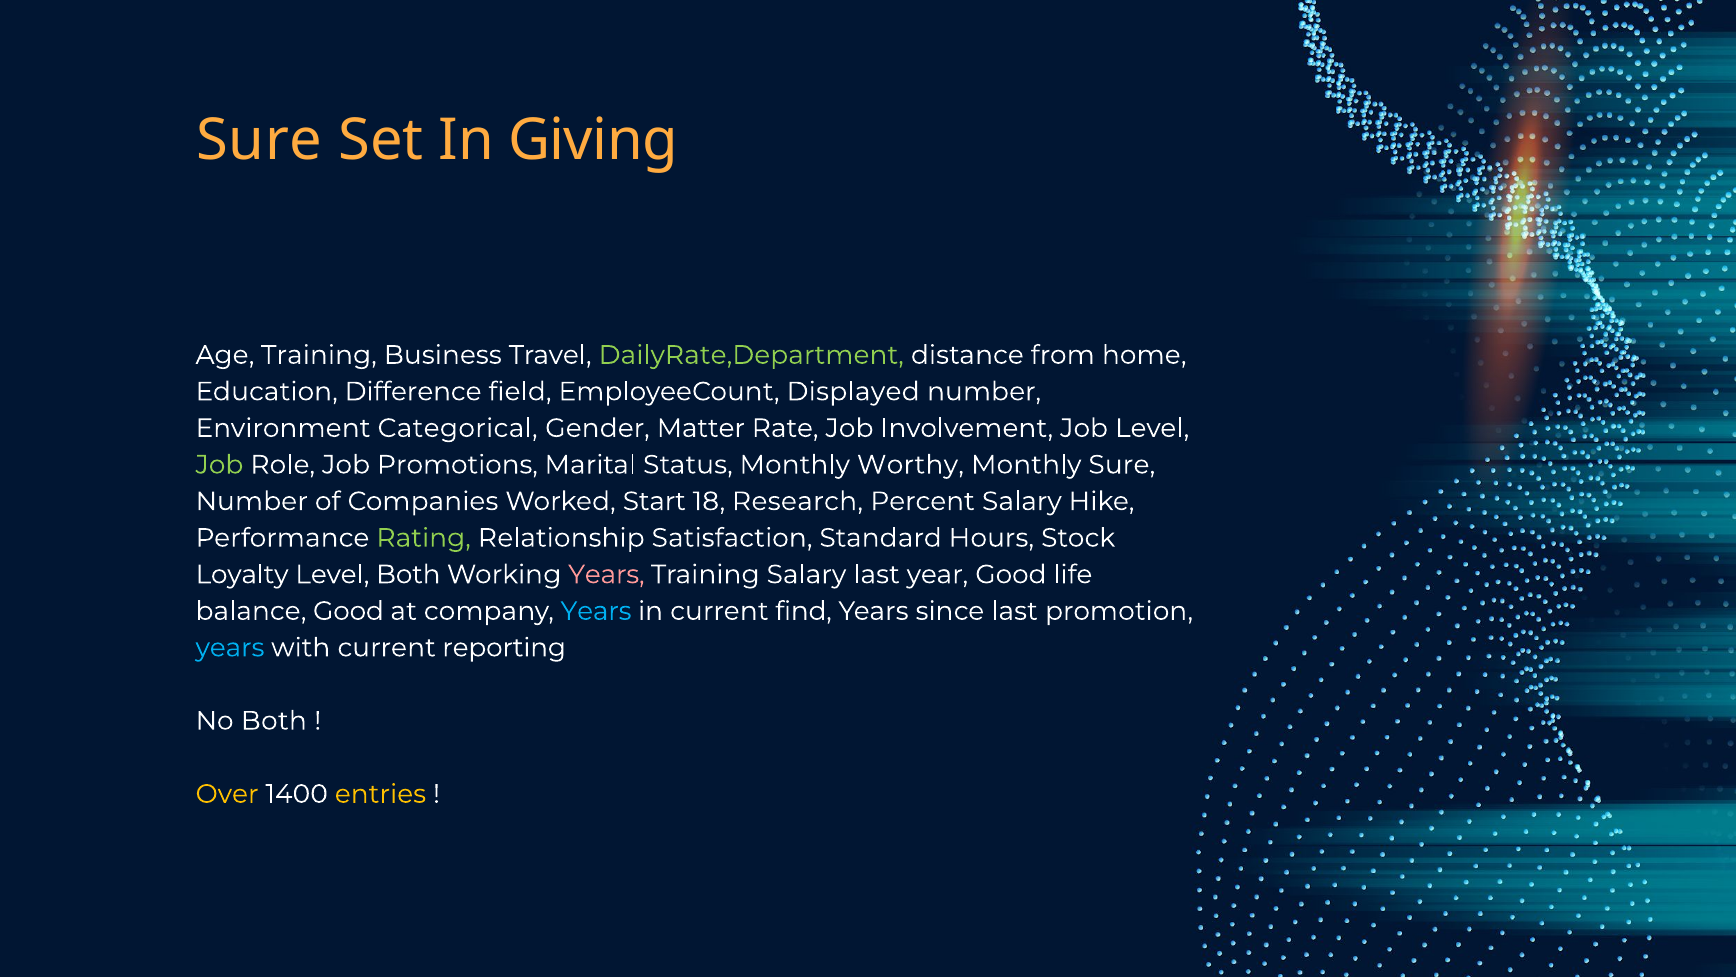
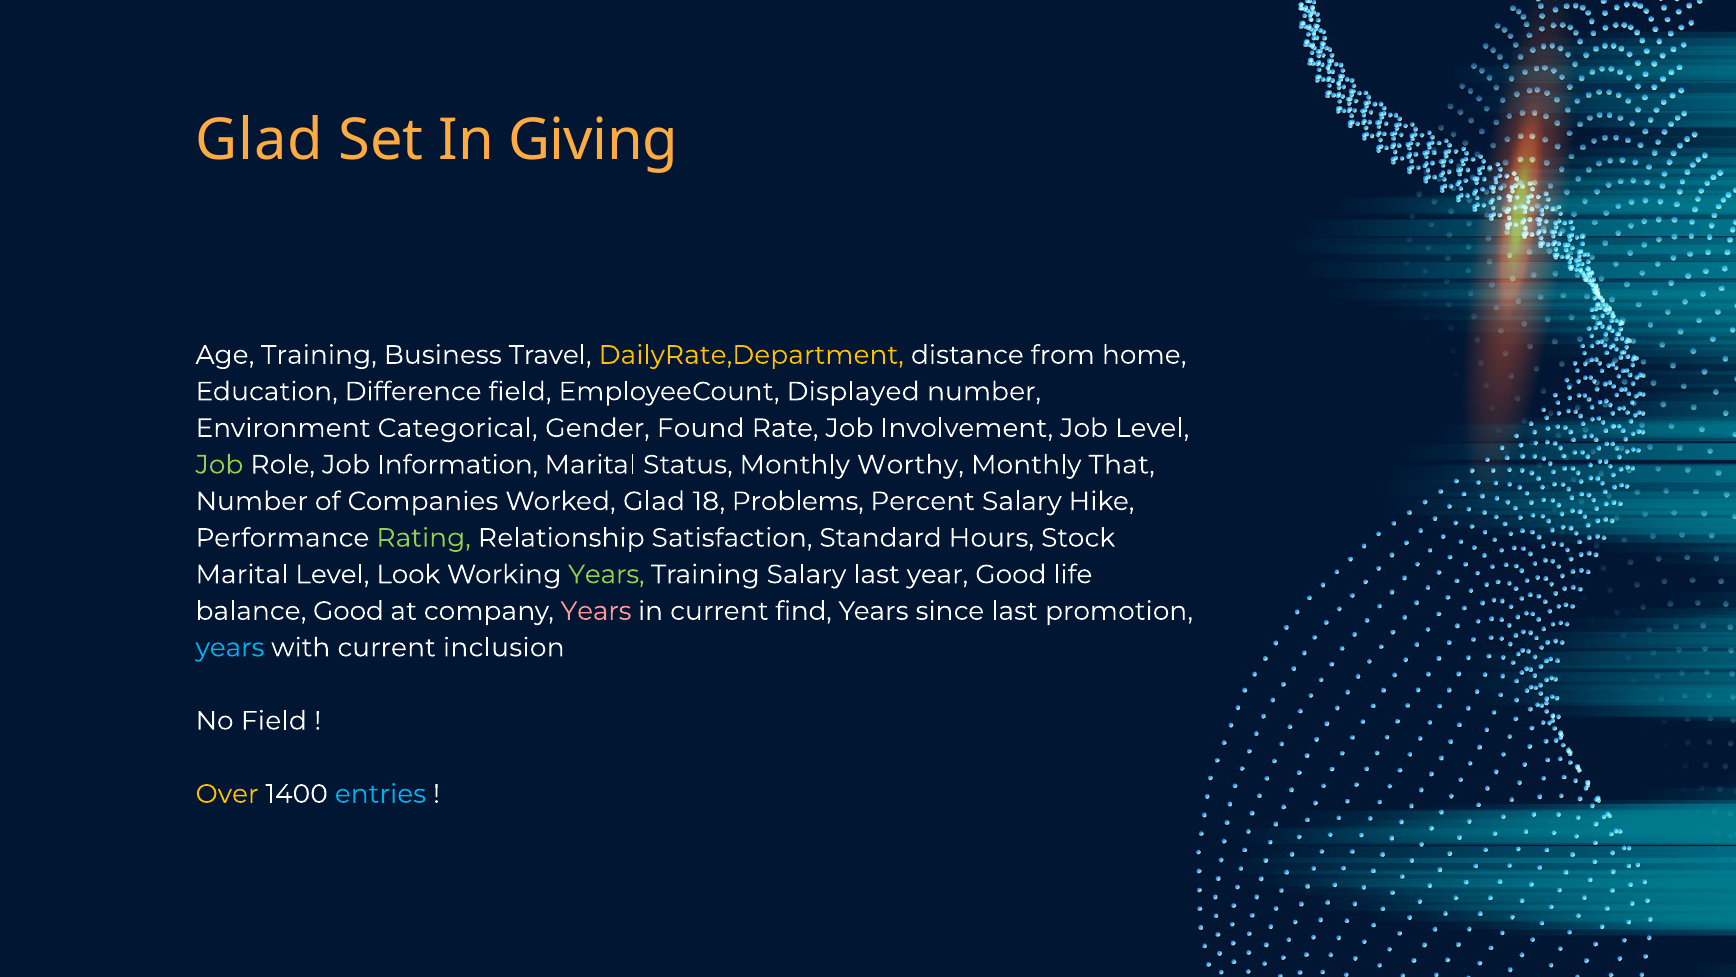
Sure at (259, 141): Sure -> Glad
DailyRate,Department colour: light green -> yellow
Matter: Matter -> Found
Promotions: Promotions -> Information
Monthly Sure: Sure -> That
Worked Start: Start -> Glad
Research: Research -> Problems
Loyalty at (242, 574): Loyalty -> Marital
Level Both: Both -> Look
Years at (606, 574) colour: pink -> light green
Years at (596, 611) colour: light blue -> pink
reporting: reporting -> inclusion
No Both: Both -> Field
entries colour: yellow -> light blue
